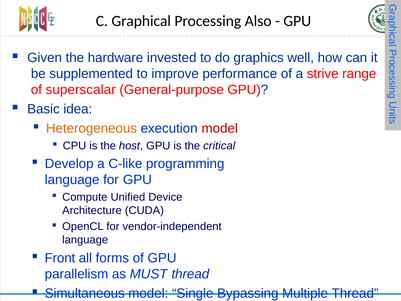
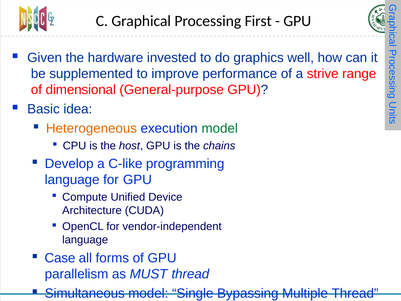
Also: Also -> First
superscalar: superscalar -> dimensional
model at (220, 128) colour: red -> green
critical: critical -> chains
Front: Front -> Case
